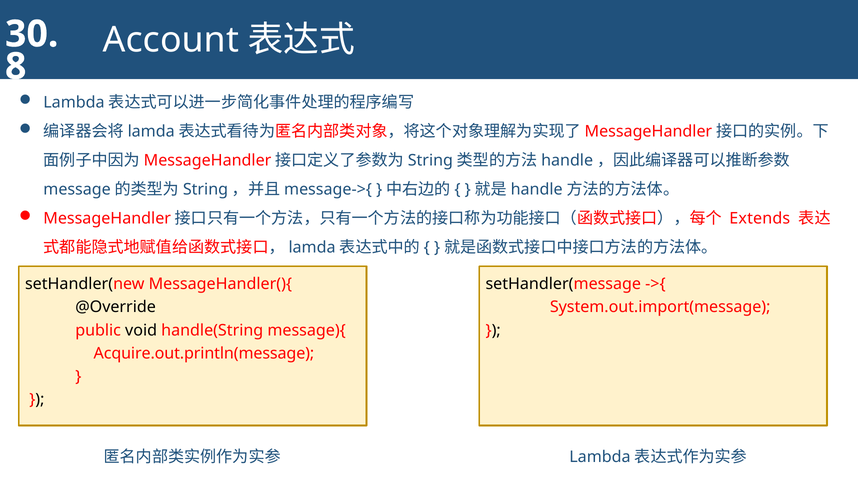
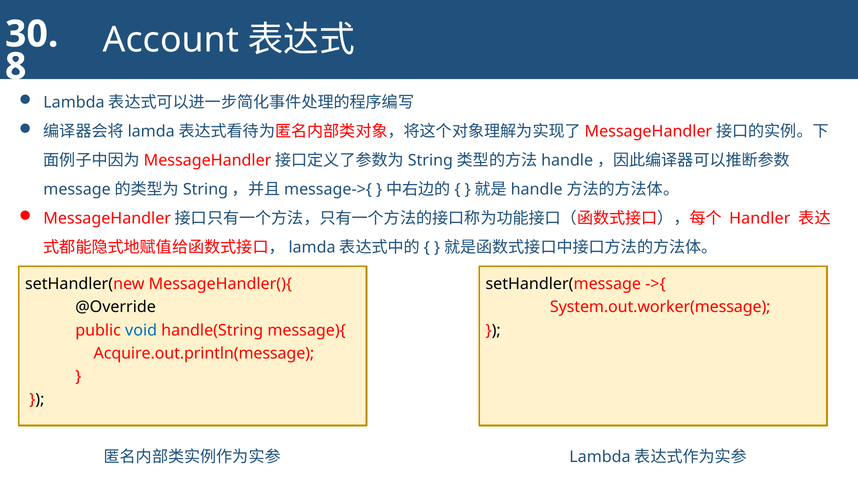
Extends: Extends -> Handler
System.out.import(message: System.out.import(message -> System.out.worker(message
void colour: black -> blue
